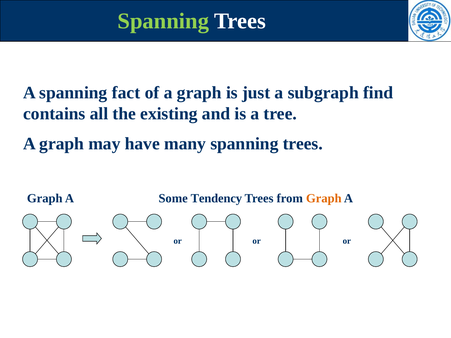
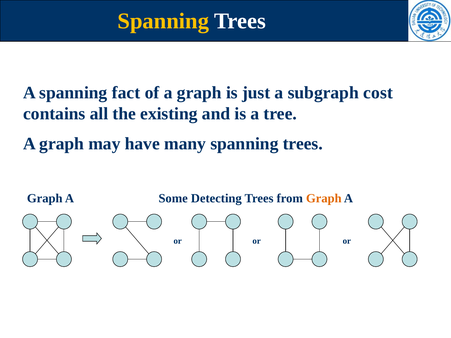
Spanning at (163, 21) colour: light green -> yellow
find: find -> cost
Tendency: Tendency -> Detecting
